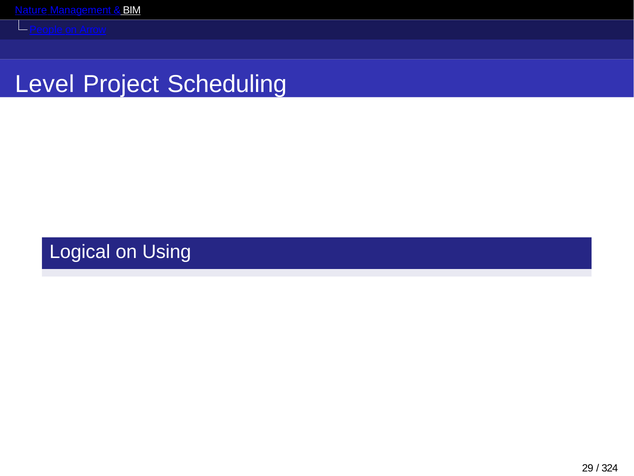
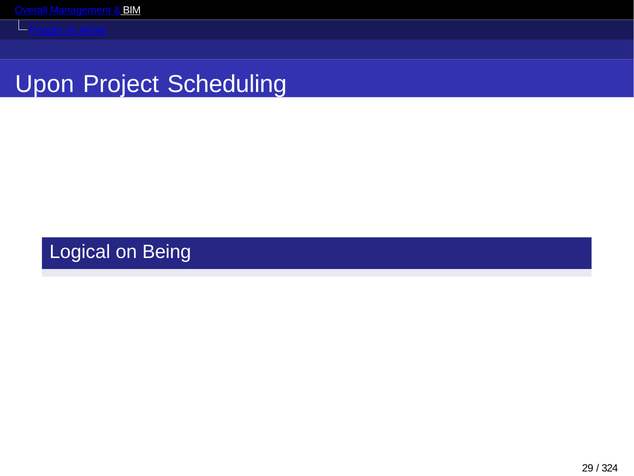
Nature: Nature -> Overall
Level: Level -> Upon
Using: Using -> Being
